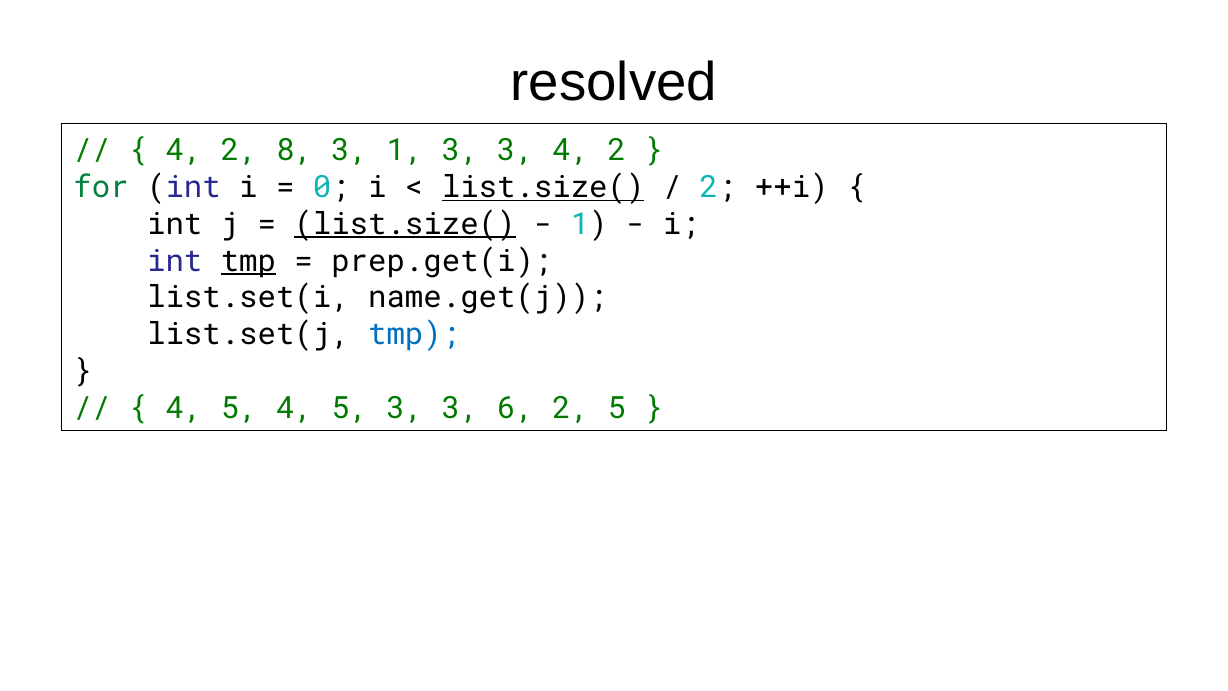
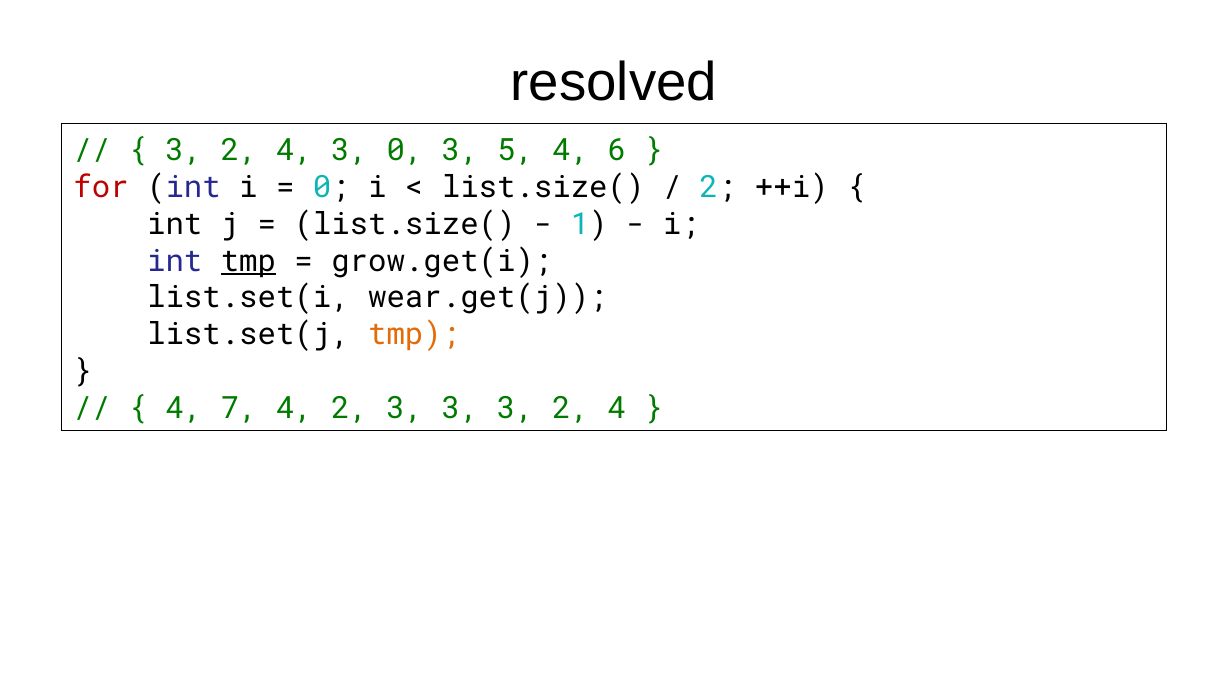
4 at (184, 150): 4 -> 3
8 at (294, 150): 8 -> 4
3 1: 1 -> 0
3 at (516, 150): 3 -> 5
2 at (617, 150): 2 -> 6
for colour: green -> red
list.size( at (543, 187) underline: present -> none
list.size( at (405, 224) underline: present -> none
prep.get(i: prep.get(i -> grow.get(i
name.get(j: name.get(j -> wear.get(j
tmp at (414, 335) colour: blue -> orange
5 at (239, 408): 5 -> 7
5 at (350, 408): 5 -> 2
3 3 6: 6 -> 3
5 at (617, 408): 5 -> 4
